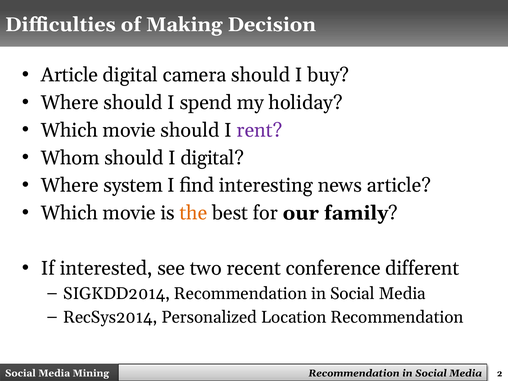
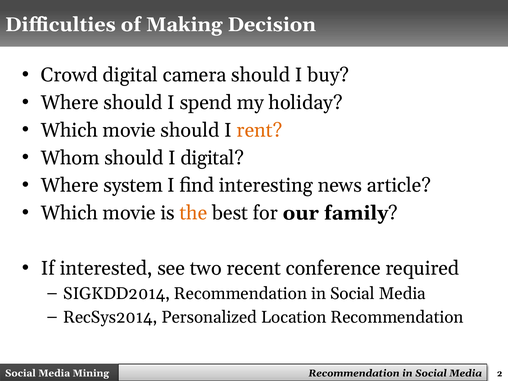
Article at (70, 75): Article -> Crowd
rent colour: purple -> orange
different: different -> required
